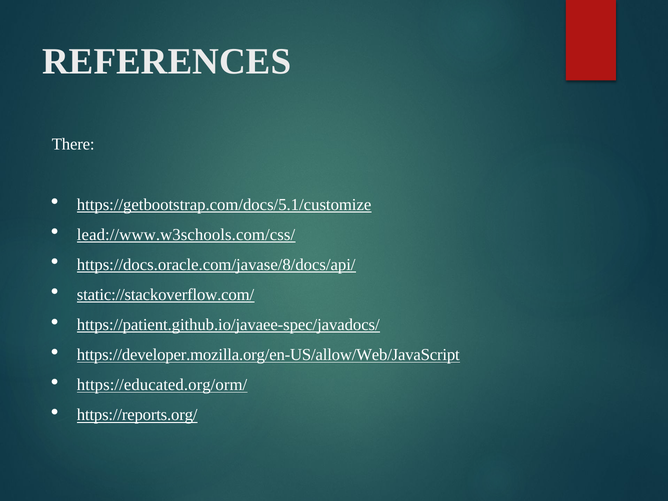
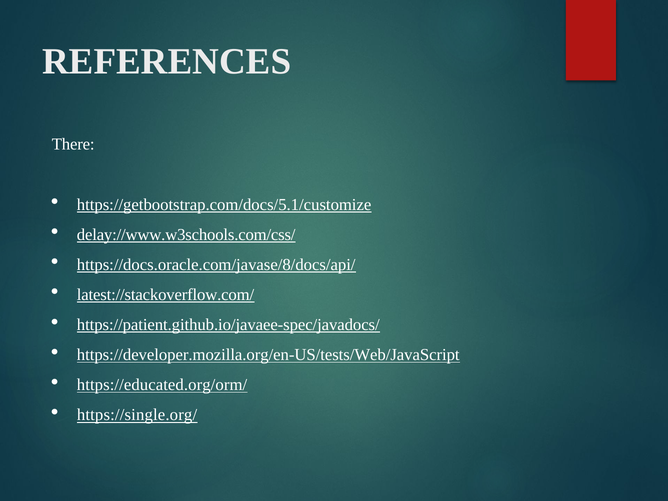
lead://www.w3schools.com/css/: lead://www.w3schools.com/css/ -> delay://www.w3schools.com/css/
static://stackoverflow.com/: static://stackoverflow.com/ -> latest://stackoverflow.com/
https://developer.mozilla.org/en-US/allow/Web/JavaScript: https://developer.mozilla.org/en-US/allow/Web/JavaScript -> https://developer.mozilla.org/en-US/tests/Web/JavaScript
https://reports.org/: https://reports.org/ -> https://single.org/
